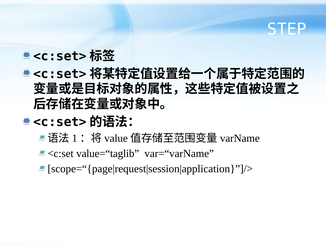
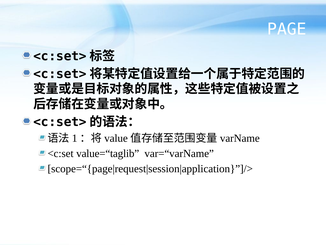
STEP: STEP -> PAGE
